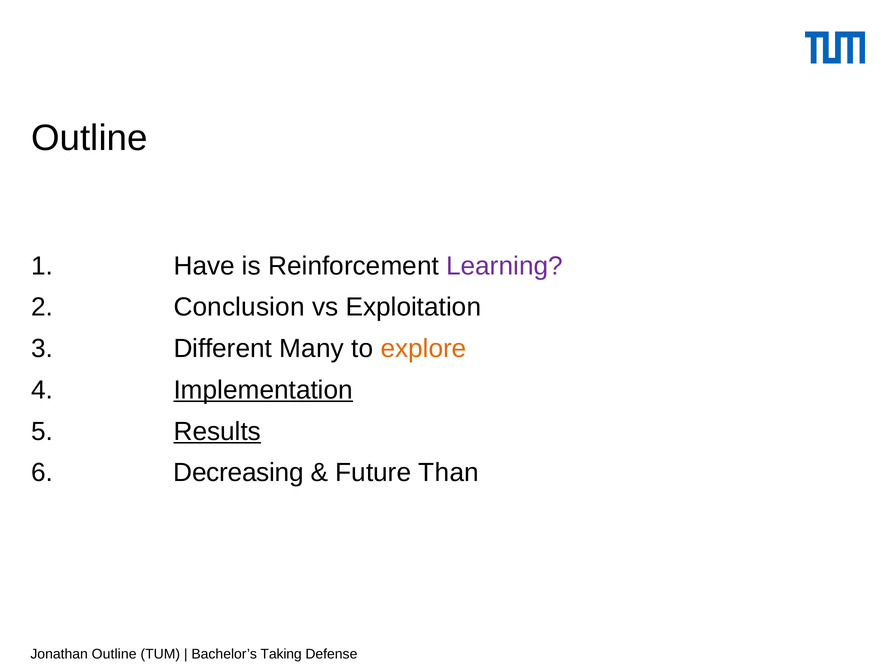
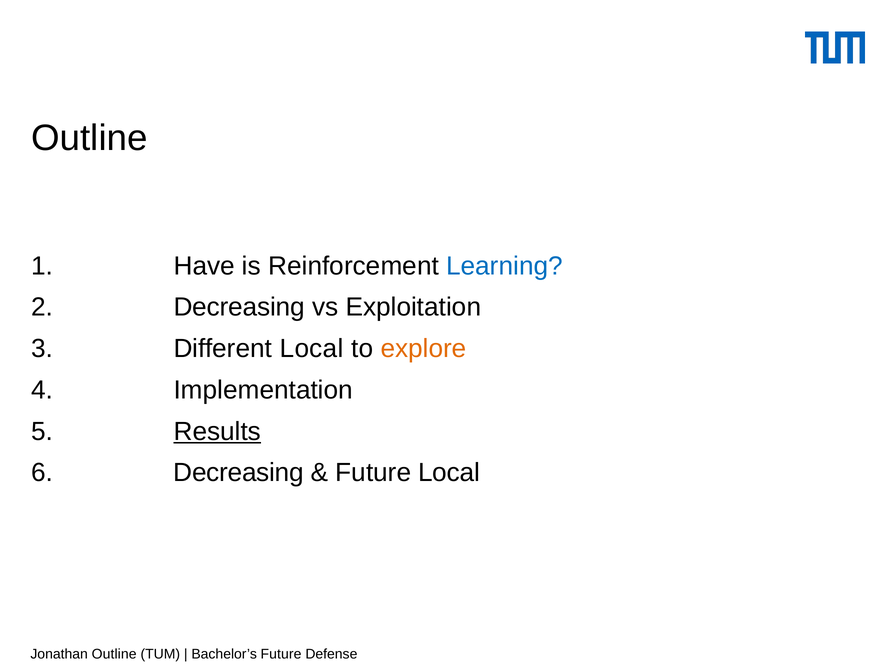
Learning colour: purple -> blue
2 Conclusion: Conclusion -> Decreasing
Different Many: Many -> Local
Implementation underline: present -> none
Future Than: Than -> Local
Bachelor’s Taking: Taking -> Future
